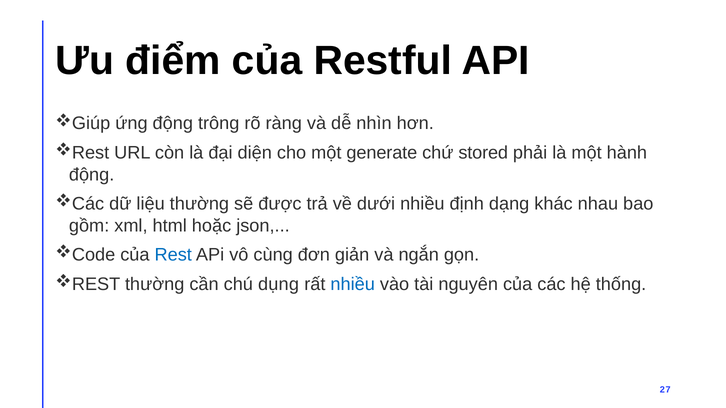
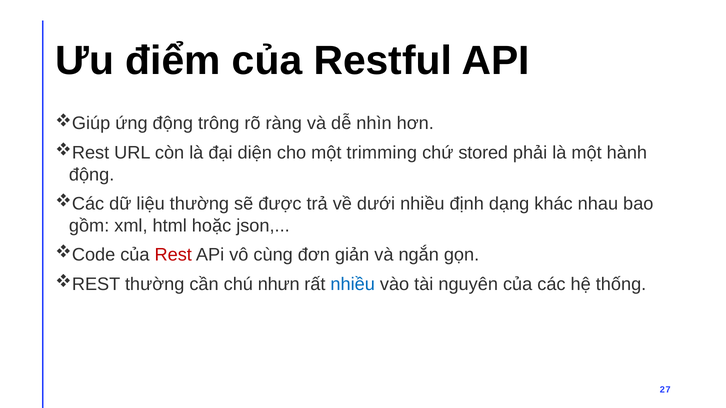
generate: generate -> trimming
Rest colour: blue -> red
dụng: dụng -> nhưn
